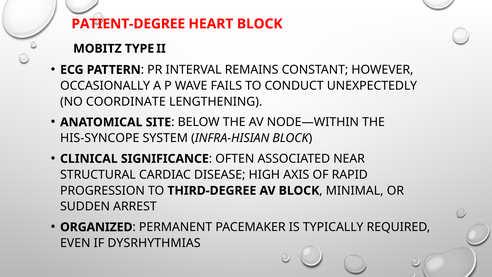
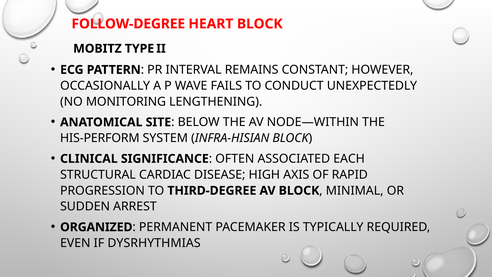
PATIENT-DEGREE: PATIENT-DEGREE -> FOLLOW-DEGREE
COORDINATE: COORDINATE -> MONITORING
HIS‑SYNCOPE: HIS‑SYNCOPE -> HIS‑PERFORM
NEAR: NEAR -> EACH
